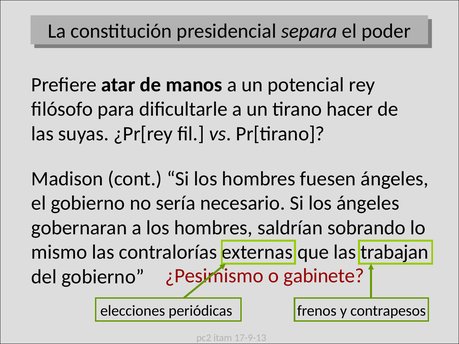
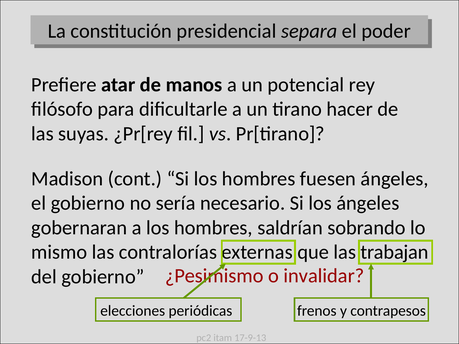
gabinete: gabinete -> invalidar
